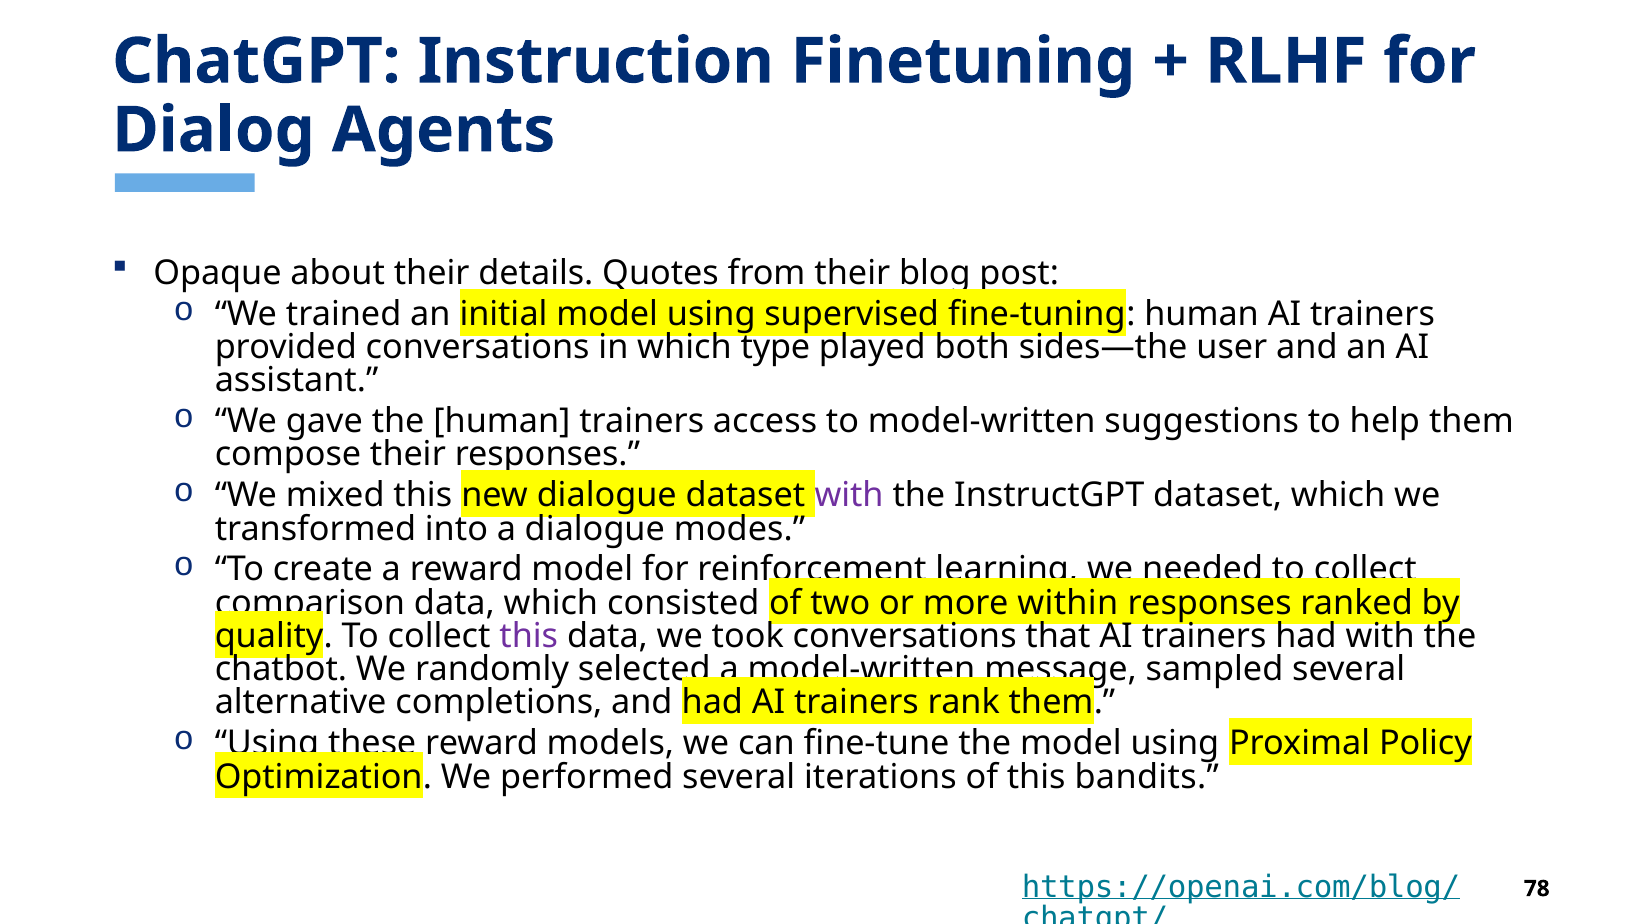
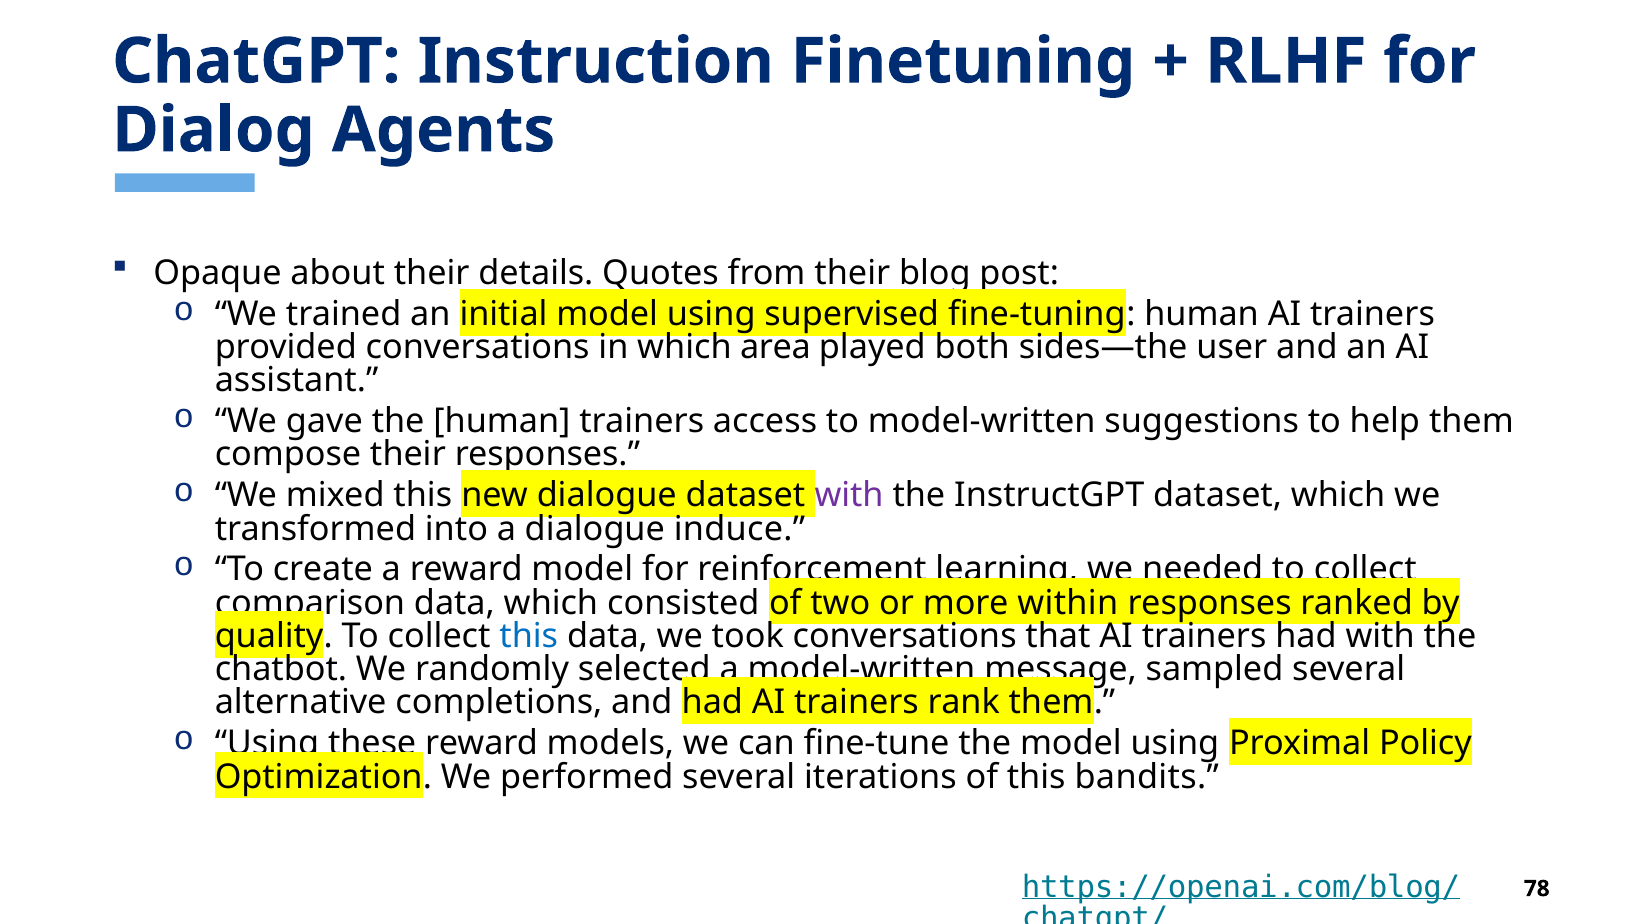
type: type -> area
modes: modes -> induce
this at (529, 636) colour: purple -> blue
